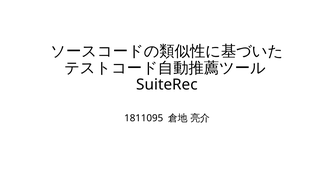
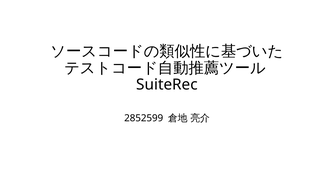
1811095: 1811095 -> 2852599
